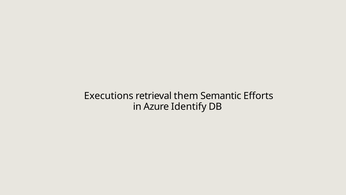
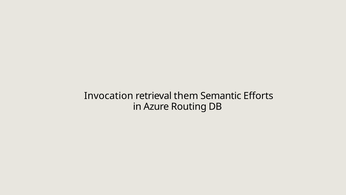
Executions: Executions -> Invocation
Identify: Identify -> Routing
